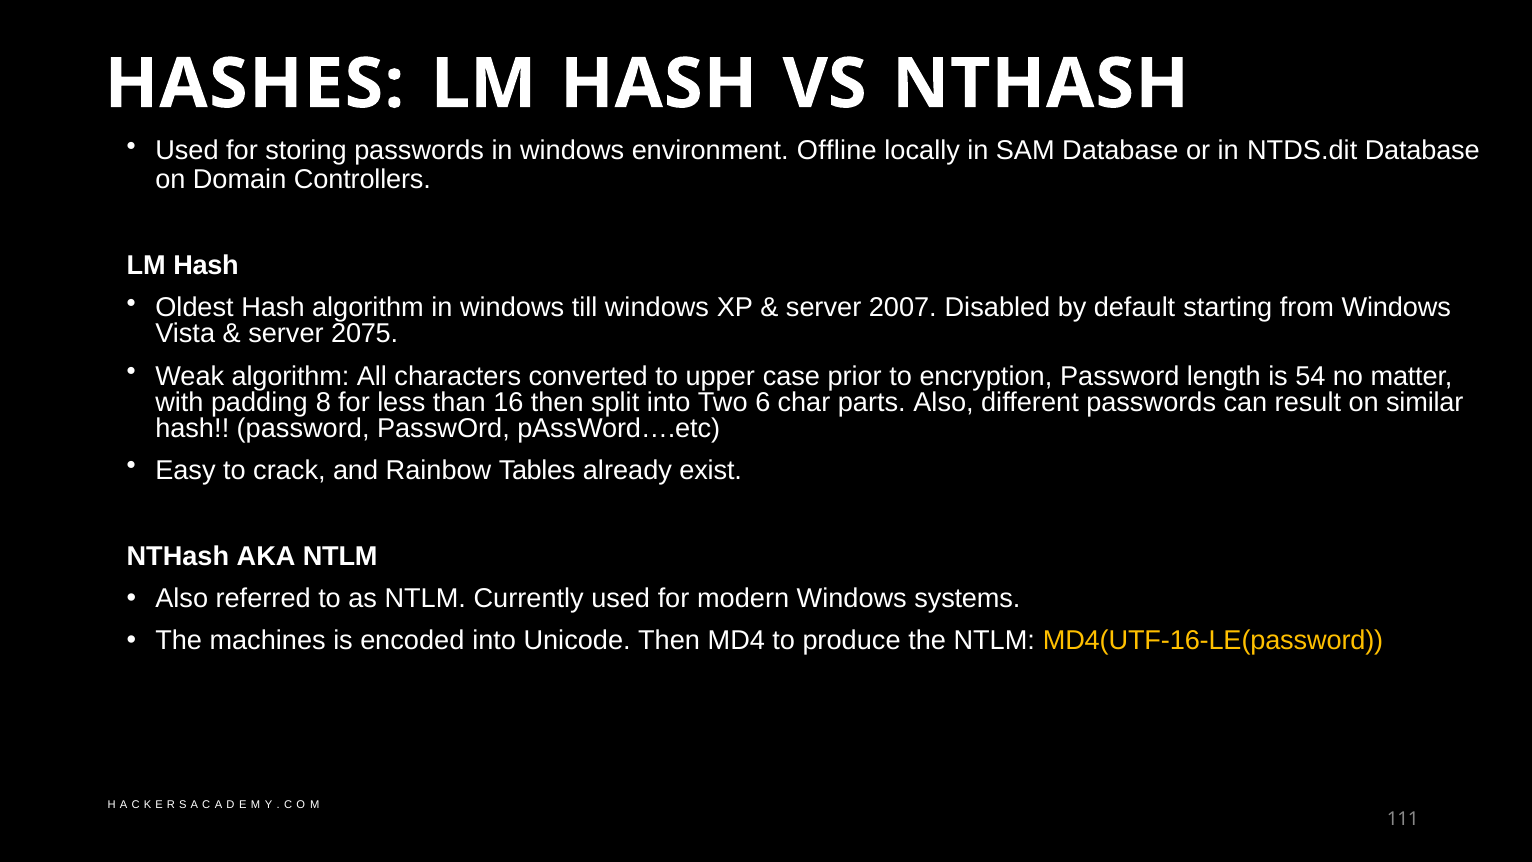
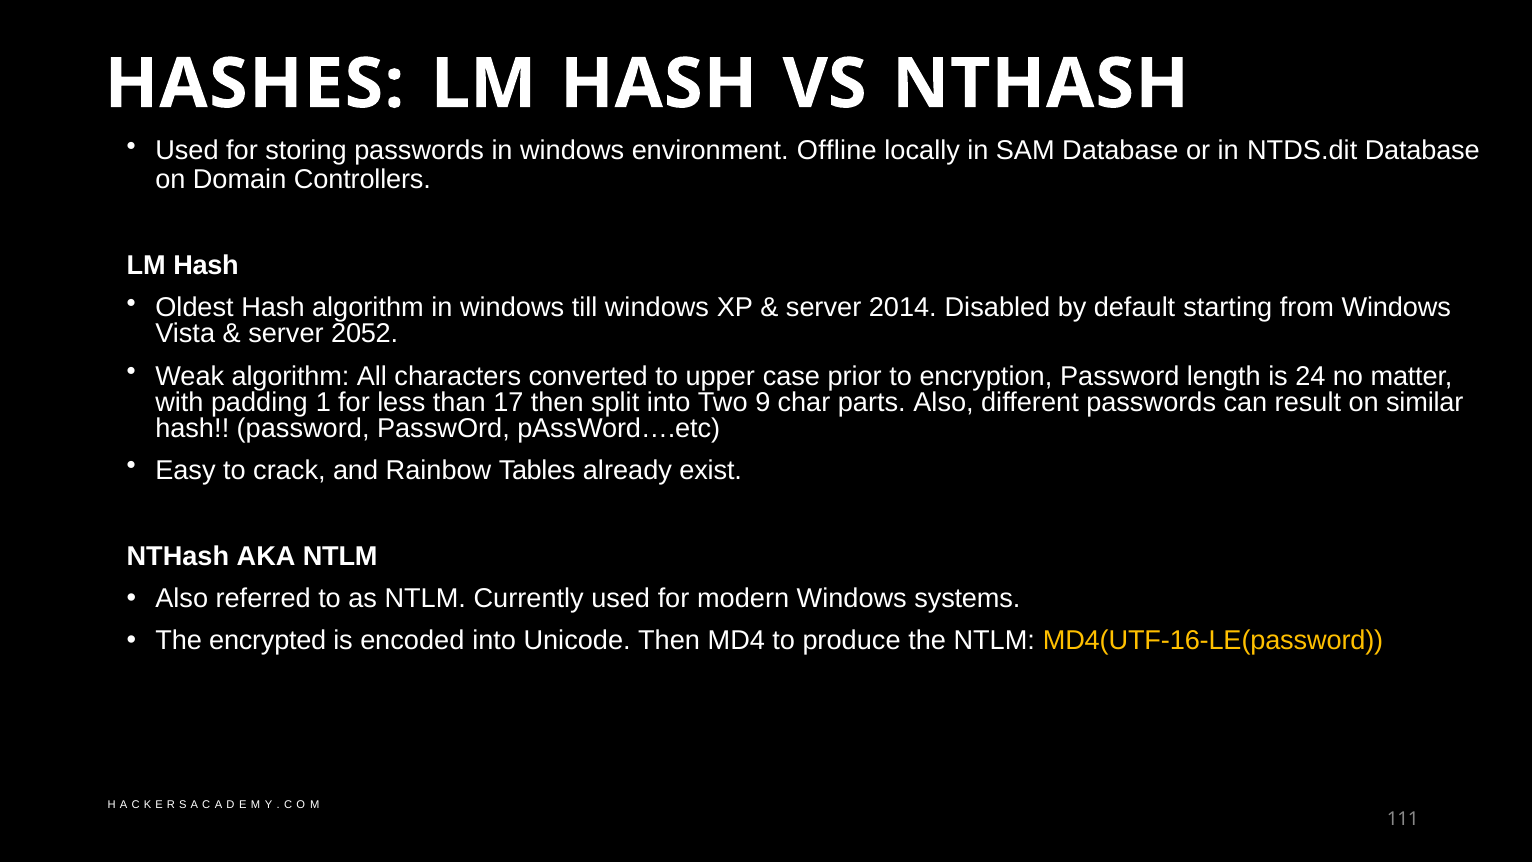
2007: 2007 -> 2014
2075: 2075 -> 2052
54: 54 -> 24
8: 8 -> 1
16: 16 -> 17
6: 6 -> 9
machines: machines -> encrypted
